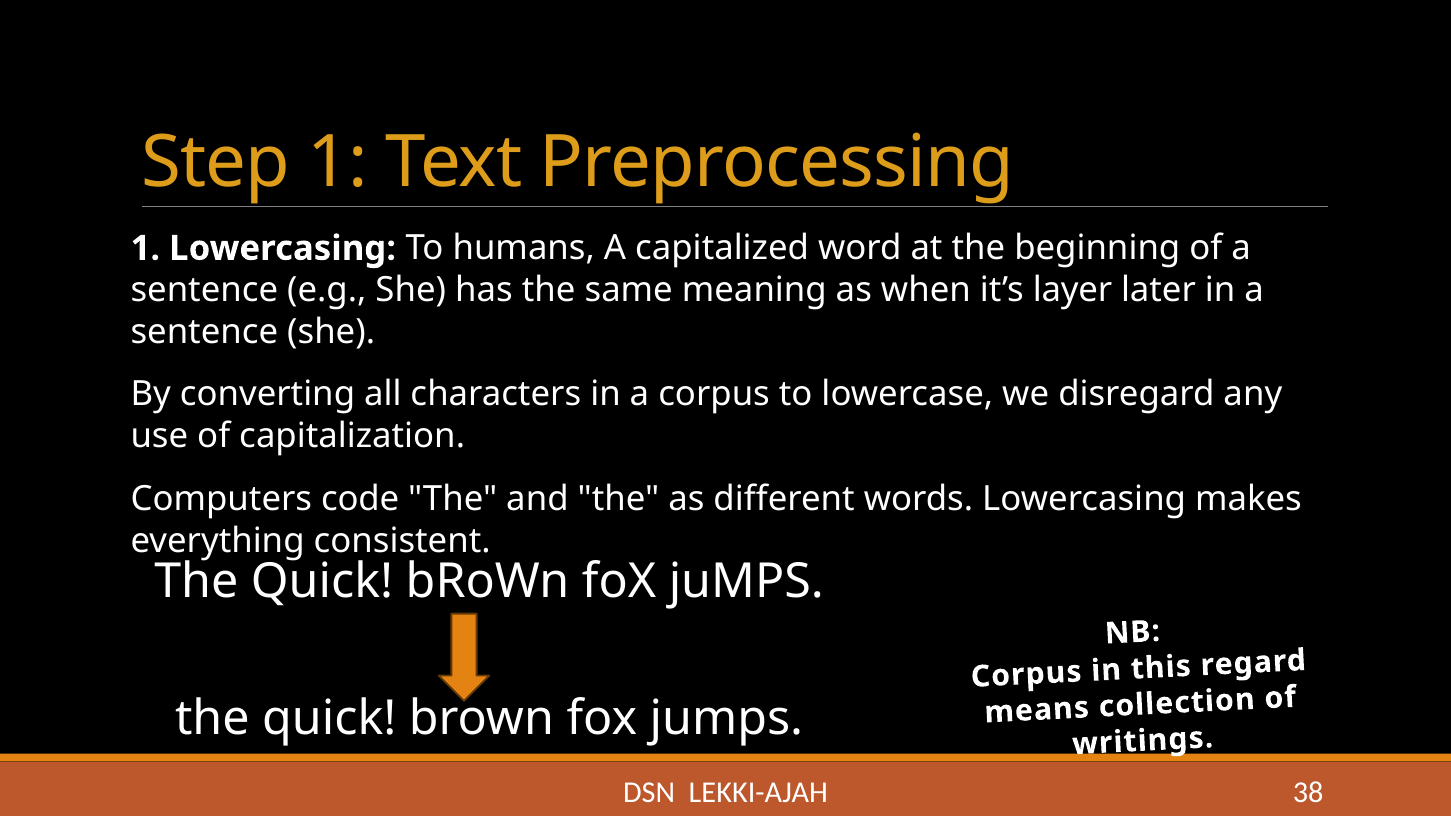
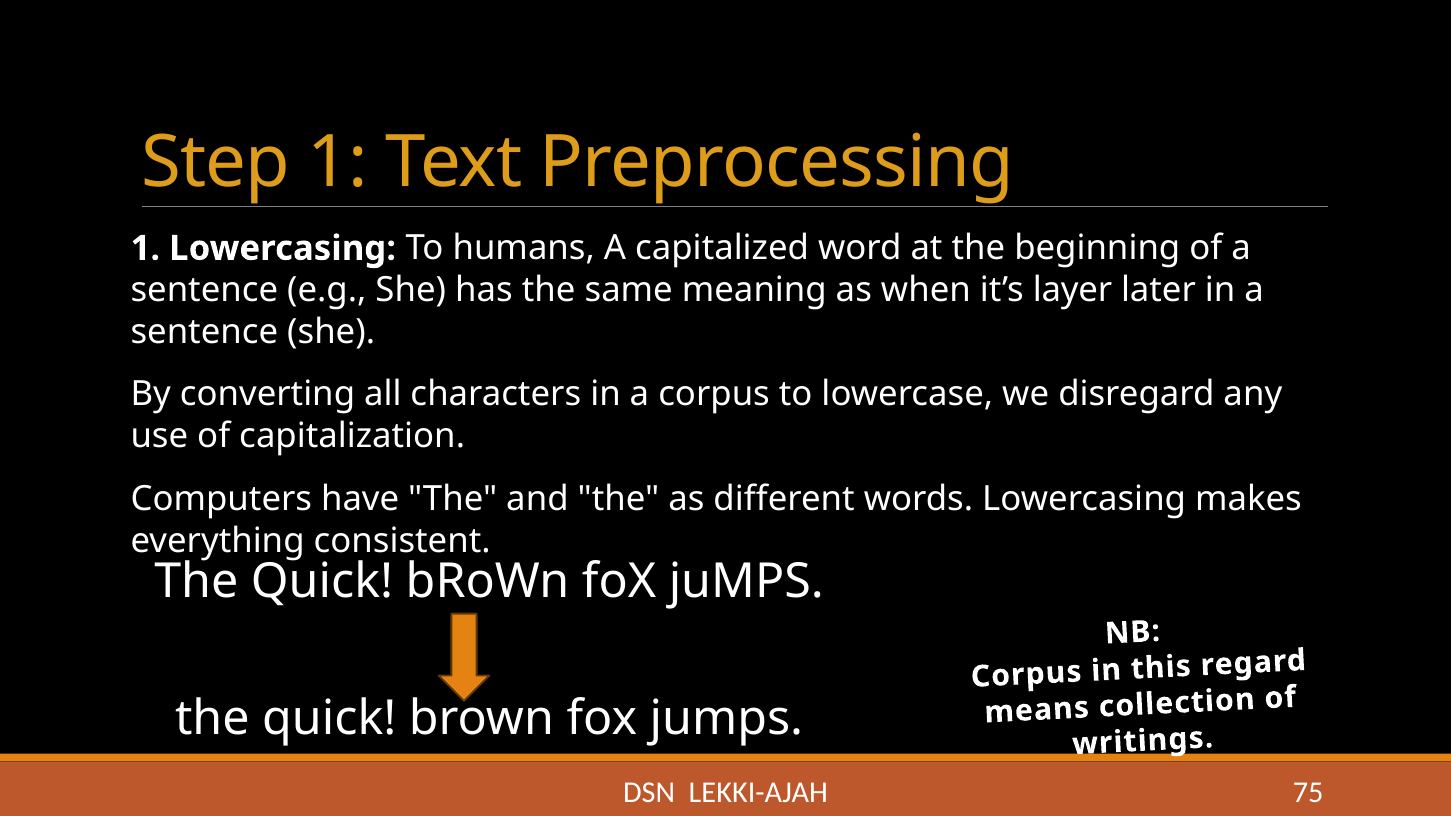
code: code -> have
38: 38 -> 75
